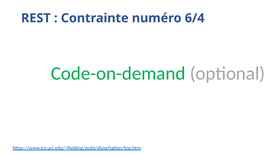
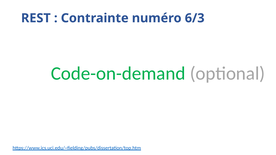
6/4: 6/4 -> 6/3
